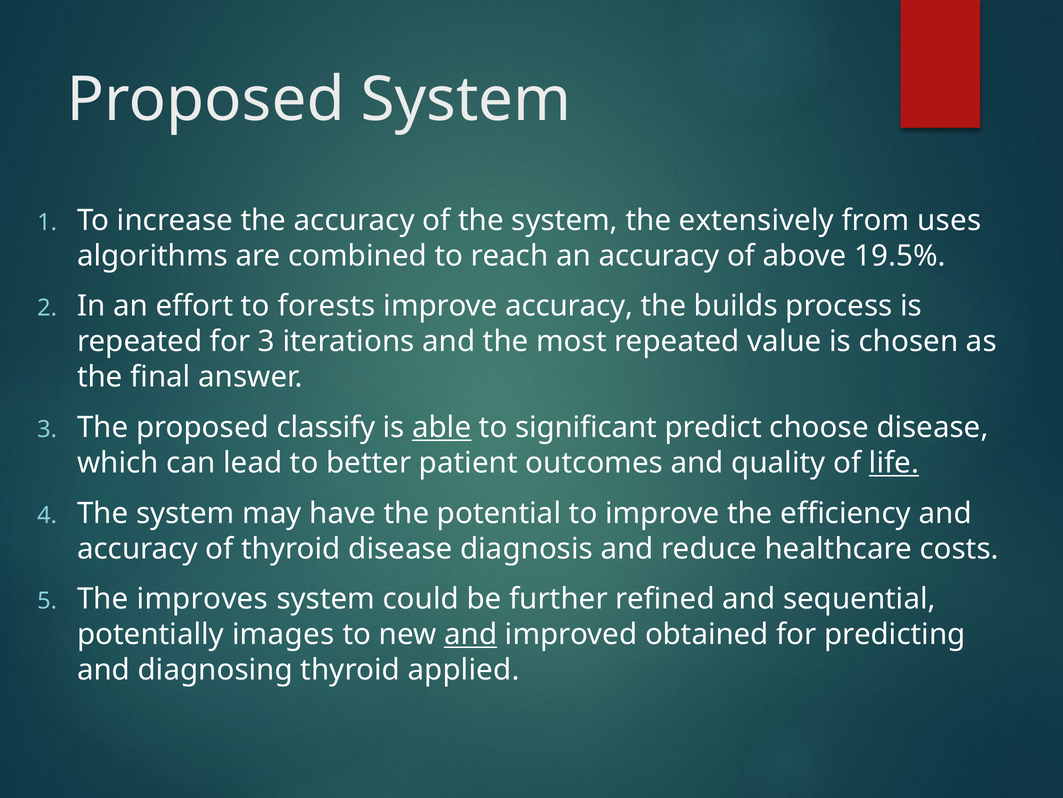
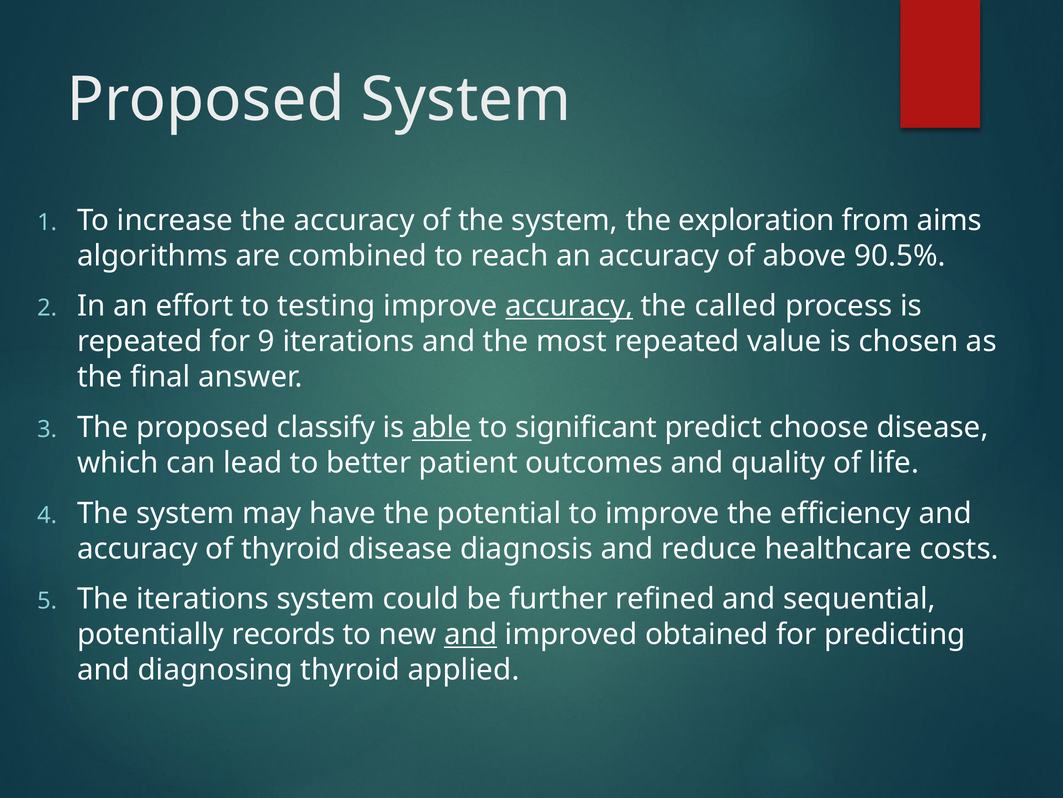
extensively: extensively -> exploration
uses: uses -> aims
19.5%: 19.5% -> 90.5%
forests: forests -> testing
accuracy at (569, 306) underline: none -> present
builds: builds -> called
for 3: 3 -> 9
life underline: present -> none
The improves: improves -> iterations
images: images -> records
